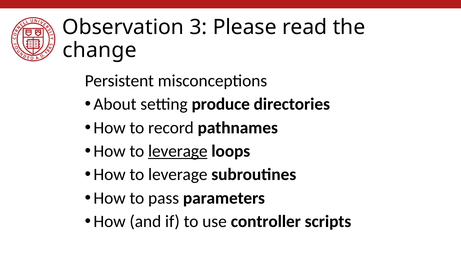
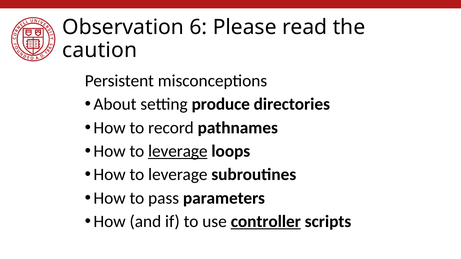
3: 3 -> 6
change: change -> caution
controller underline: none -> present
